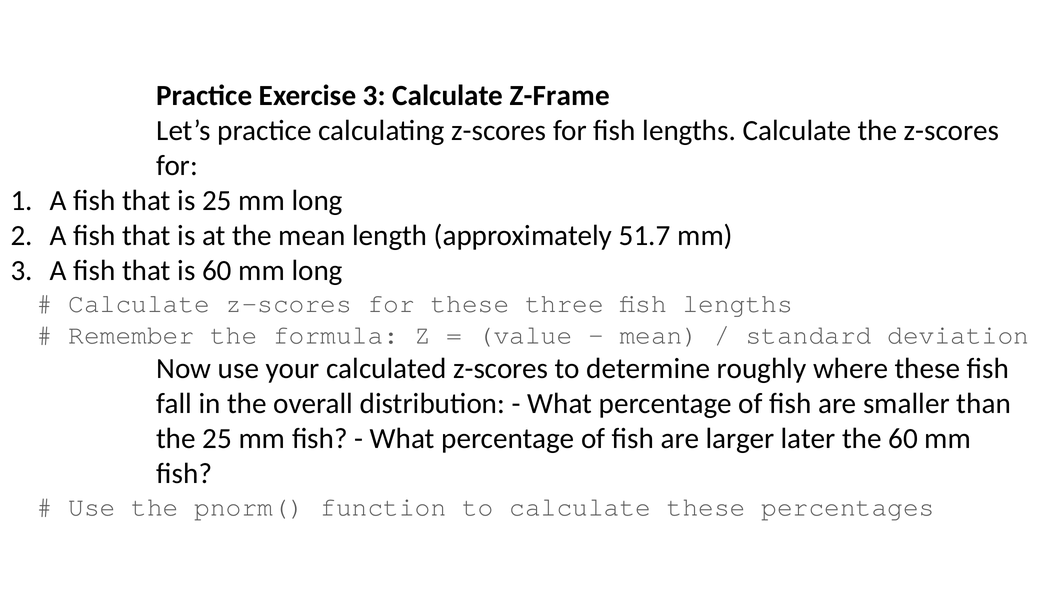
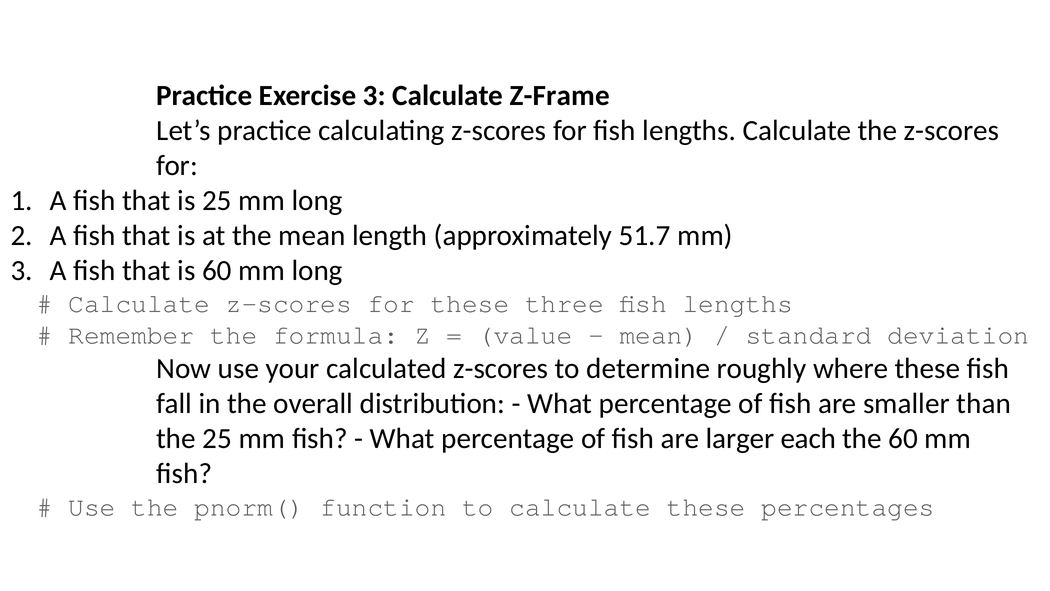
later: later -> each
